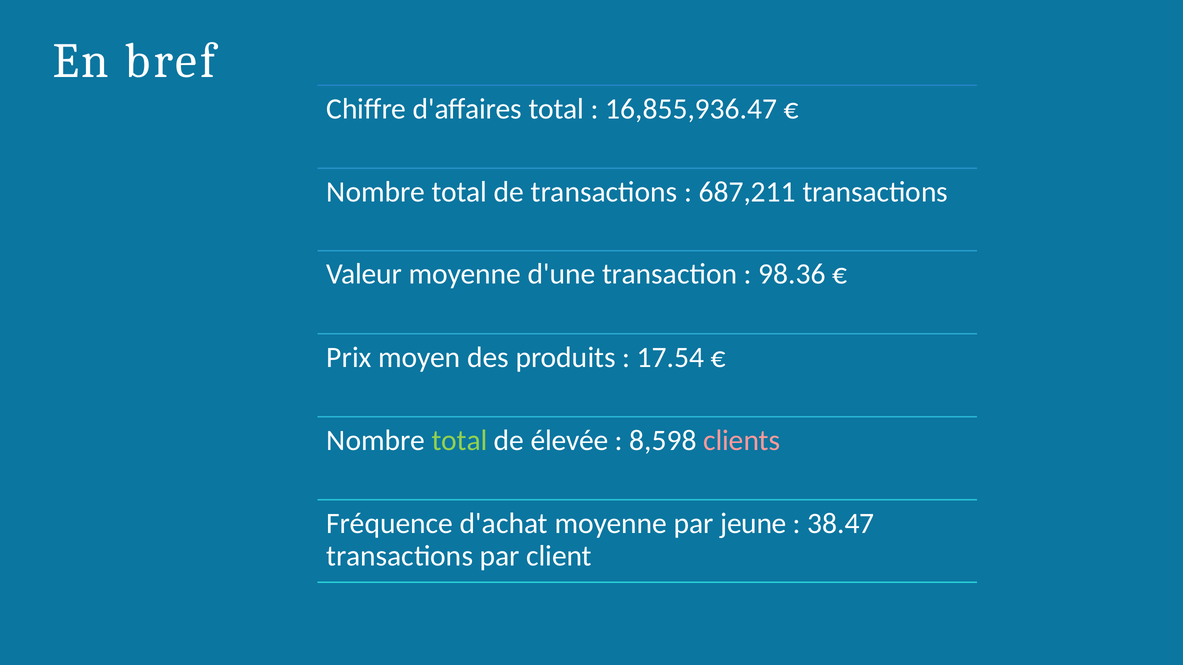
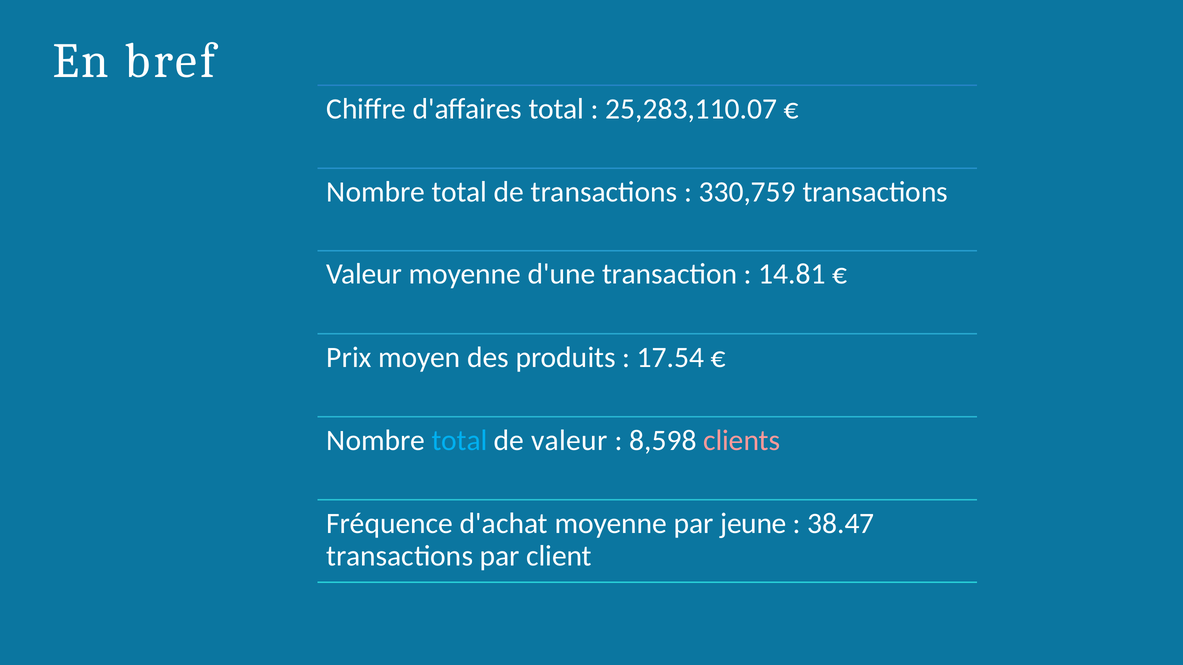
16,855,936.47: 16,855,936.47 -> 25,283,110.07
687,211: 687,211 -> 330,759
98.36: 98.36 -> 14.81
total at (460, 441) colour: light green -> light blue
de élevée: élevée -> valeur
